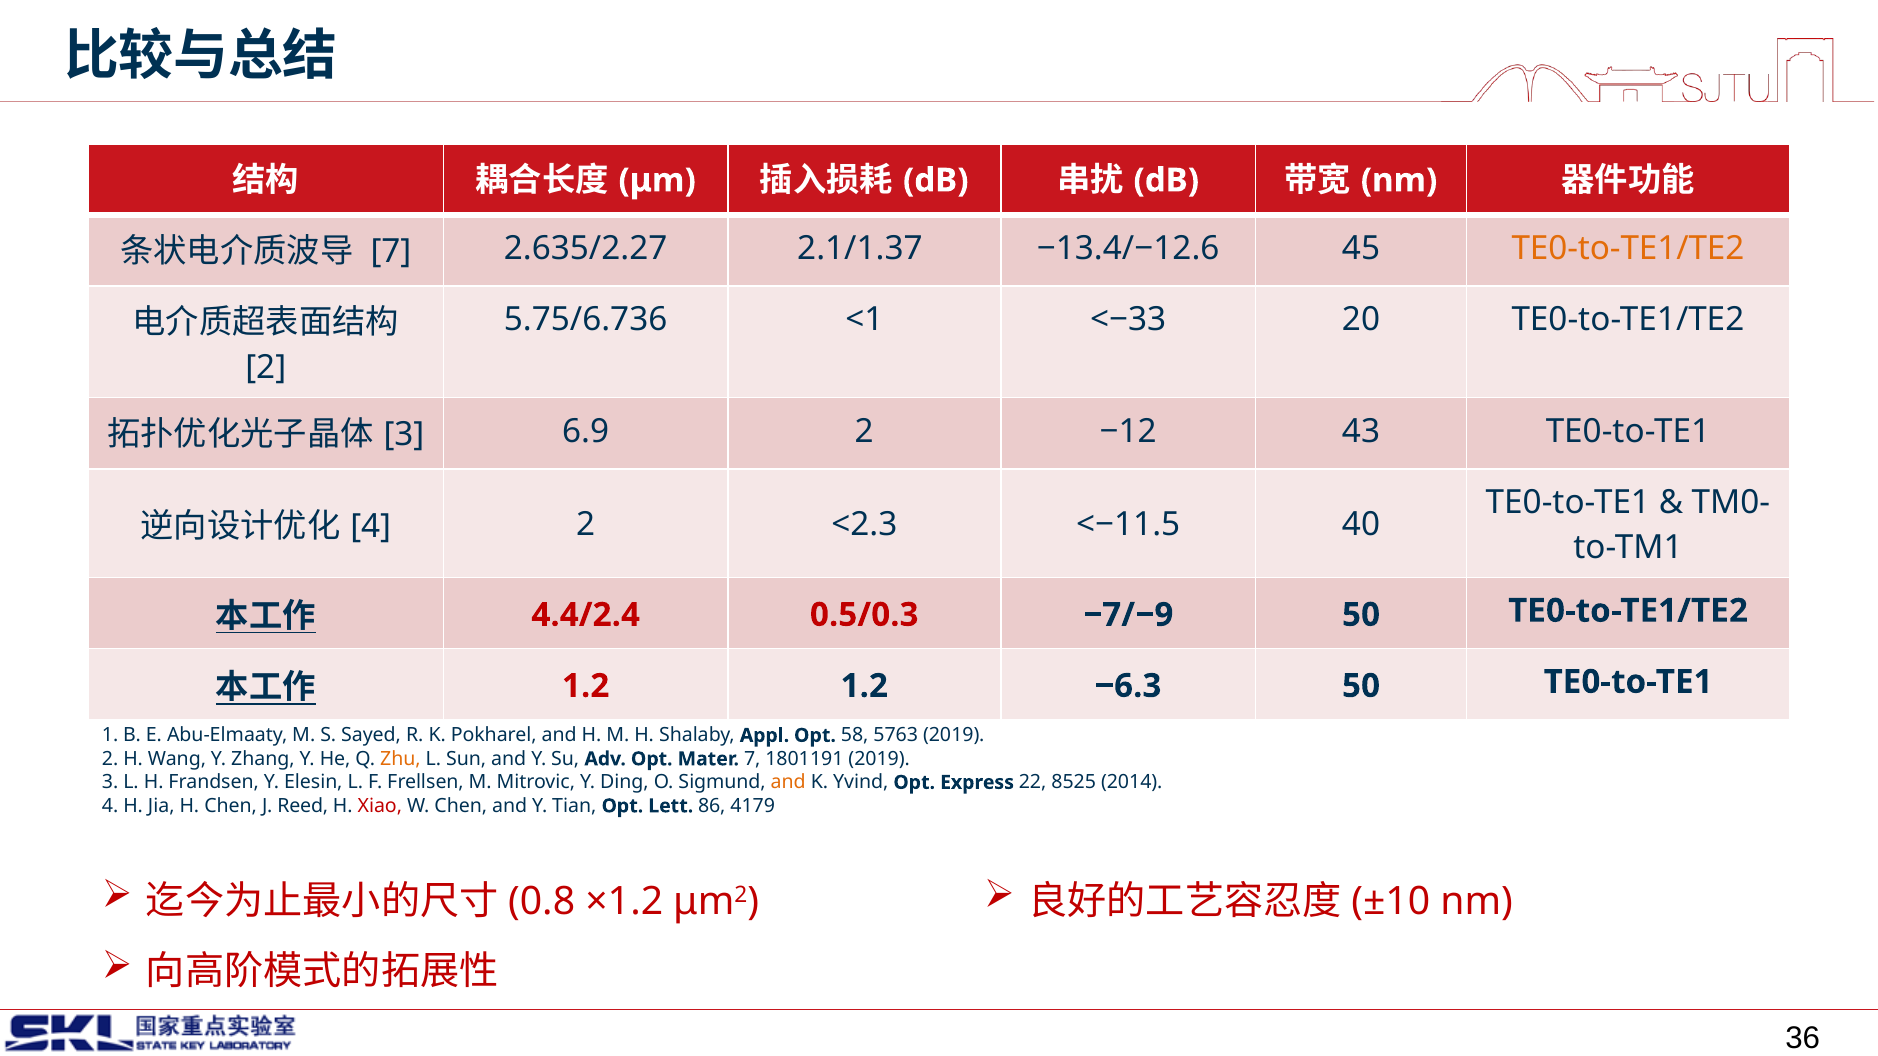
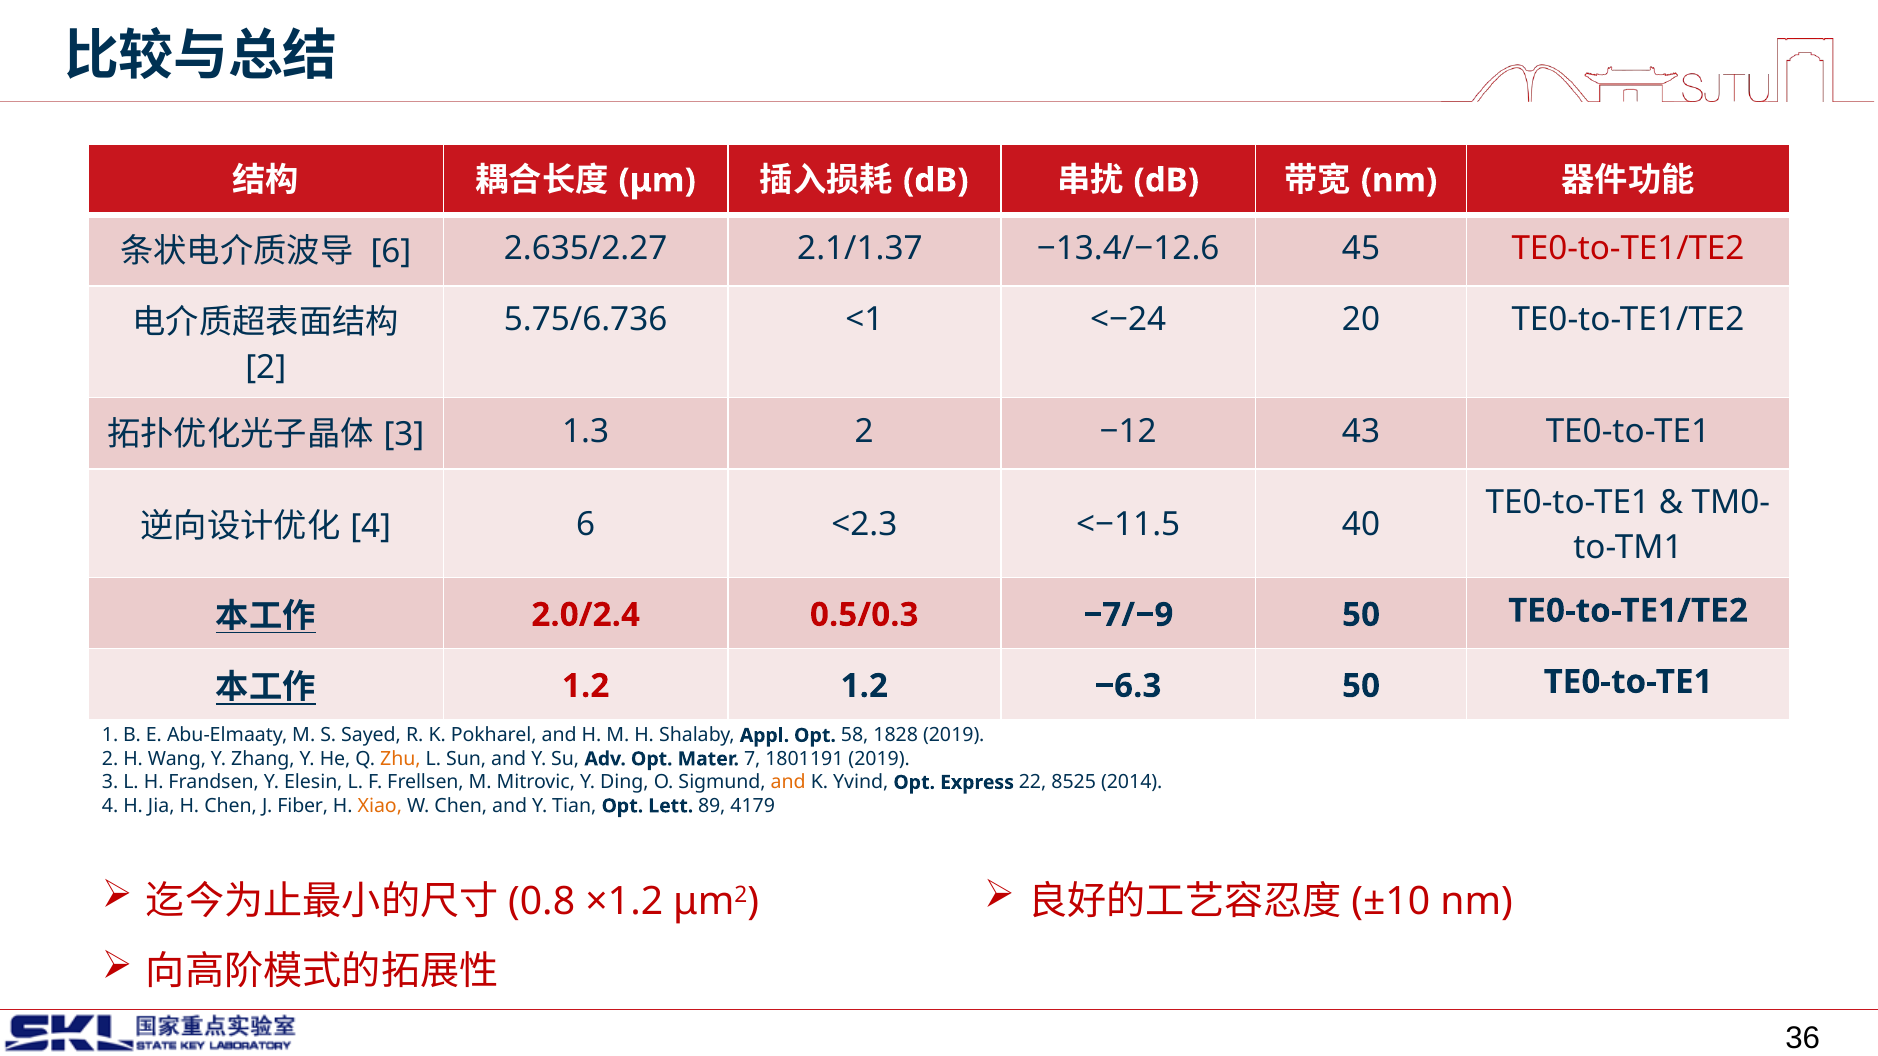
7 at (391, 252): 7 -> 6
TE0-to-TE1/TE2 at (1628, 249) colour: orange -> red
<−33: <−33 -> <−24
6.9: 6.9 -> 1.3
4 2: 2 -> 6
4.4/2.4: 4.4/2.4 -> 2.0/2.4
5763: 5763 -> 1828
Reed: Reed -> Fiber
Xiao colour: red -> orange
86: 86 -> 89
